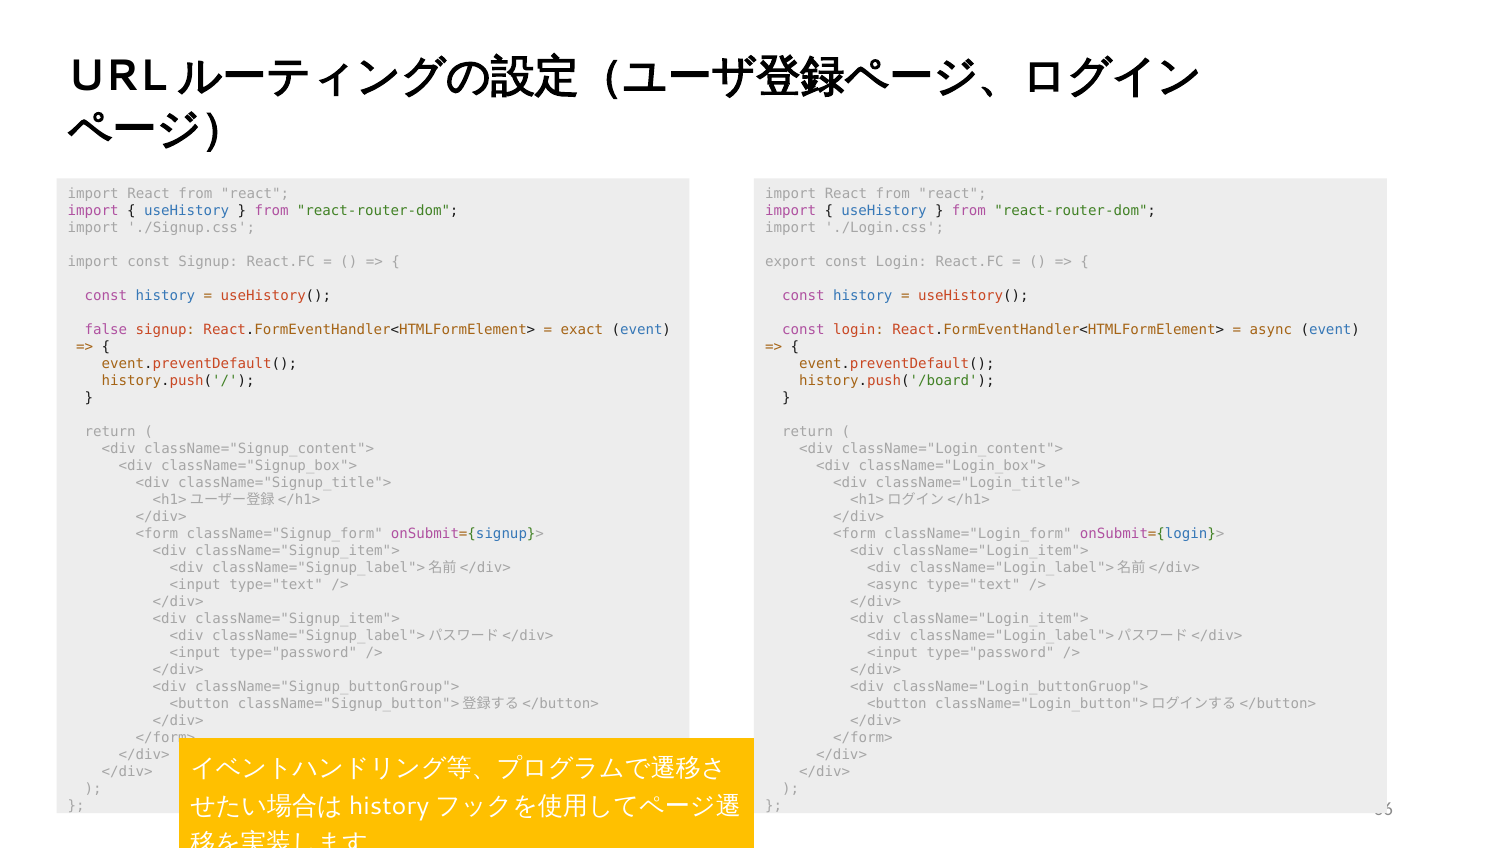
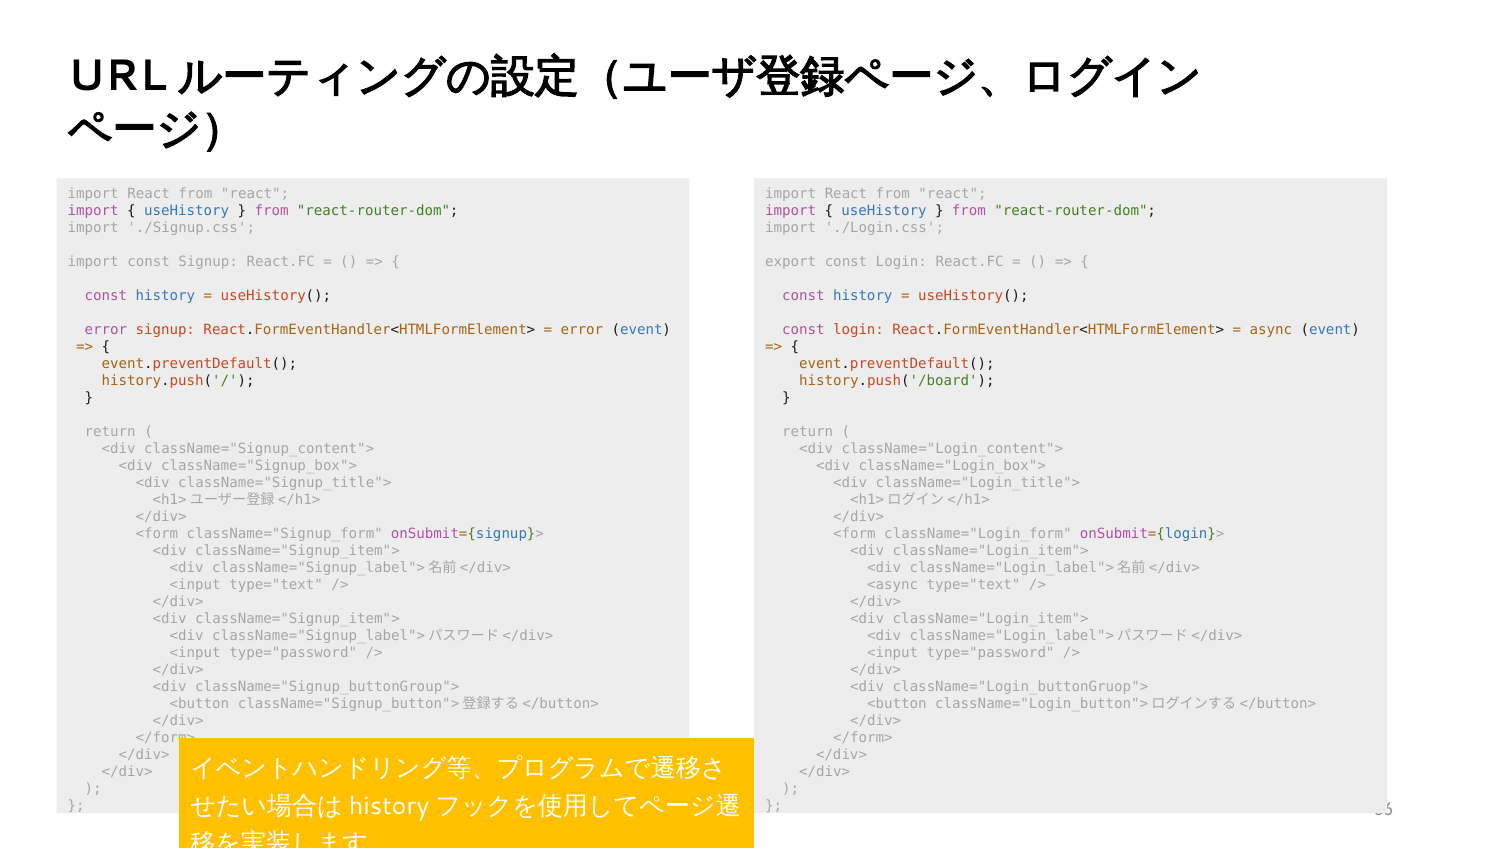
false at (106, 330): false -> error
exact at (582, 330): exact -> error
